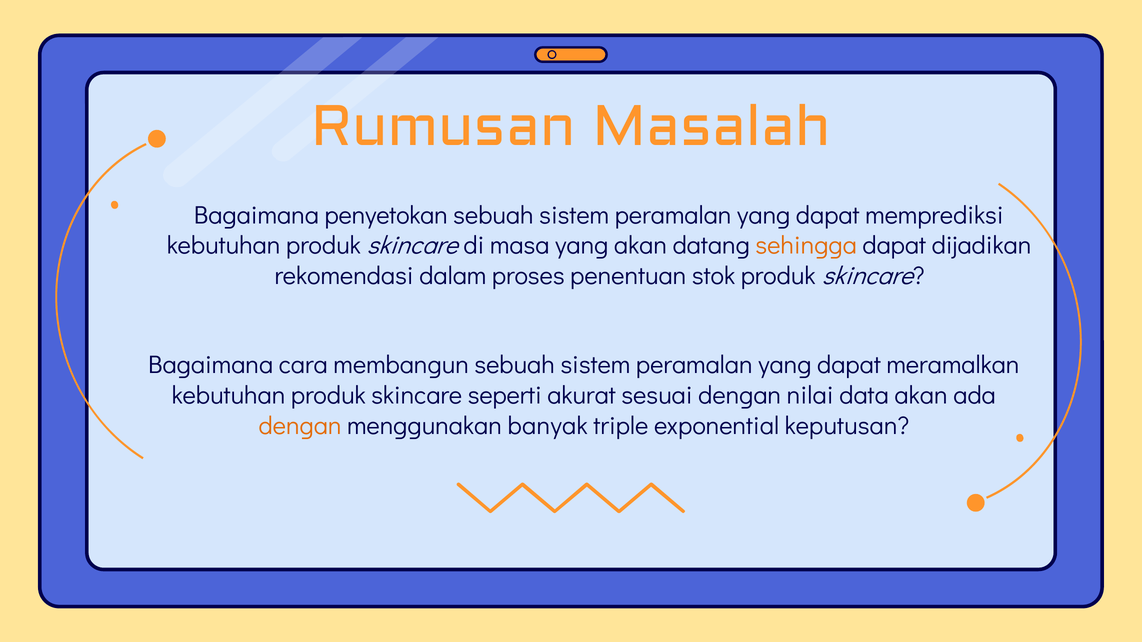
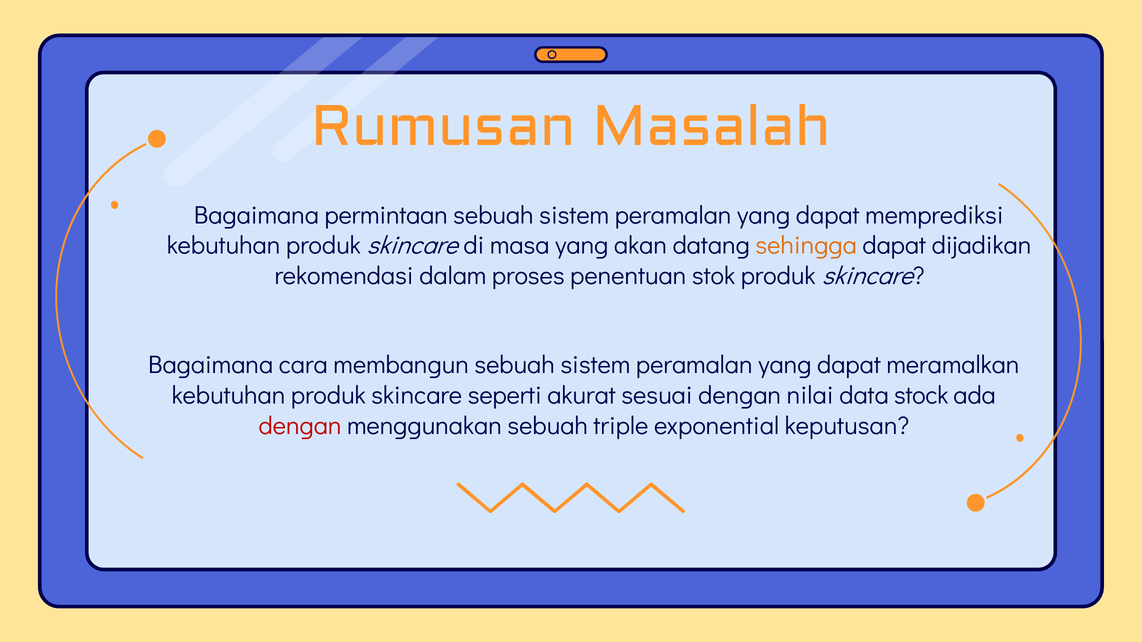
penyetokan: penyetokan -> permintaan
data akan: akan -> stock
dengan at (300, 426) colour: orange -> red
menggunakan banyak: banyak -> sebuah
